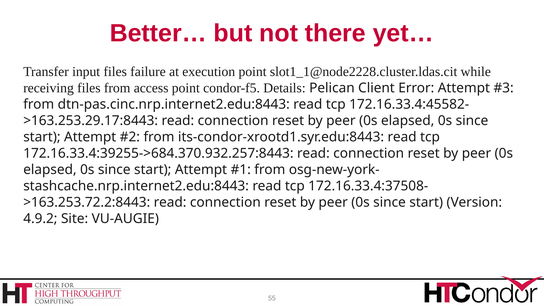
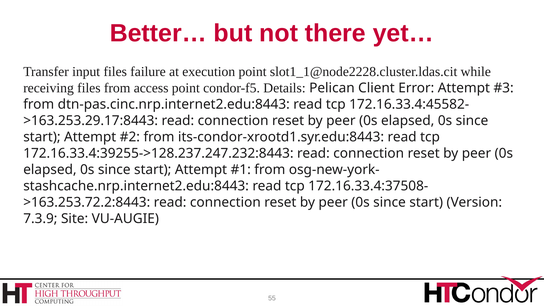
172.16.33.4:39255->684.370.932.257:8443: 172.16.33.4:39255->684.370.932.257:8443 -> 172.16.33.4:39255->128.237.247.232:8443
4.9.2: 4.9.2 -> 7.3.9
